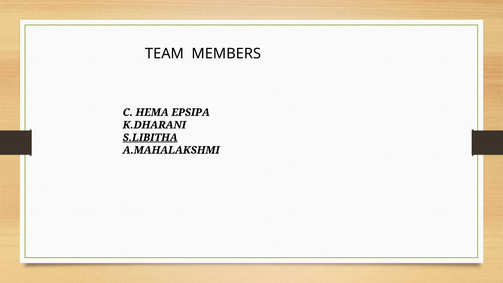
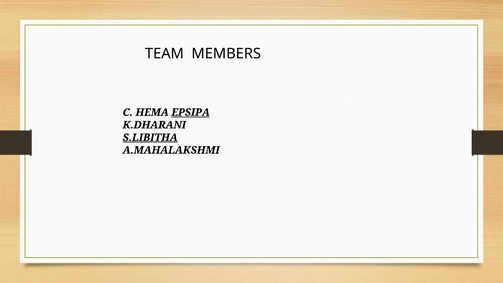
EPSIPA underline: none -> present
